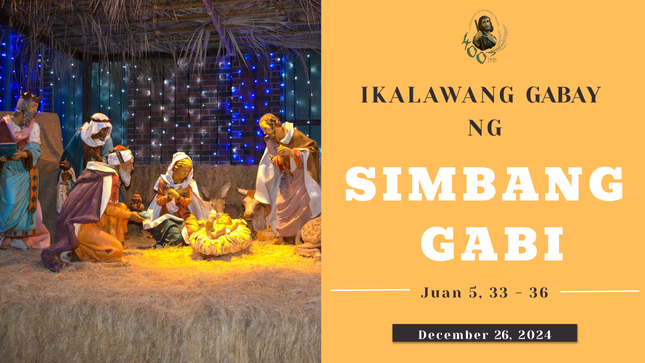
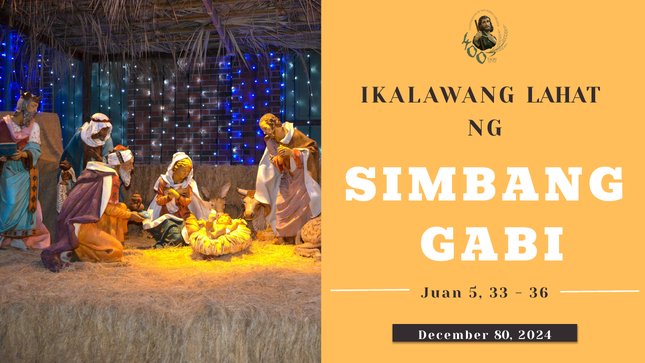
GABAY: GABAY -> LAHAT
26: 26 -> 80
